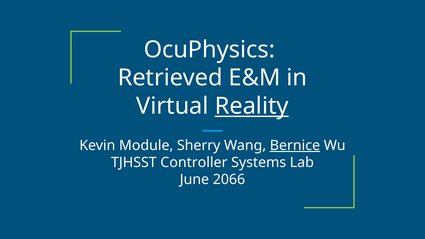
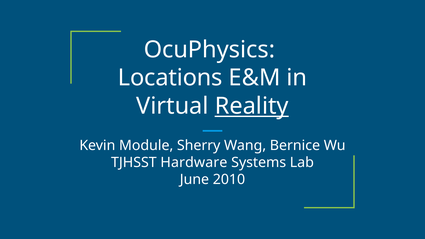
Retrieved: Retrieved -> Locations
Bernice underline: present -> none
Controller: Controller -> Hardware
2066: 2066 -> 2010
